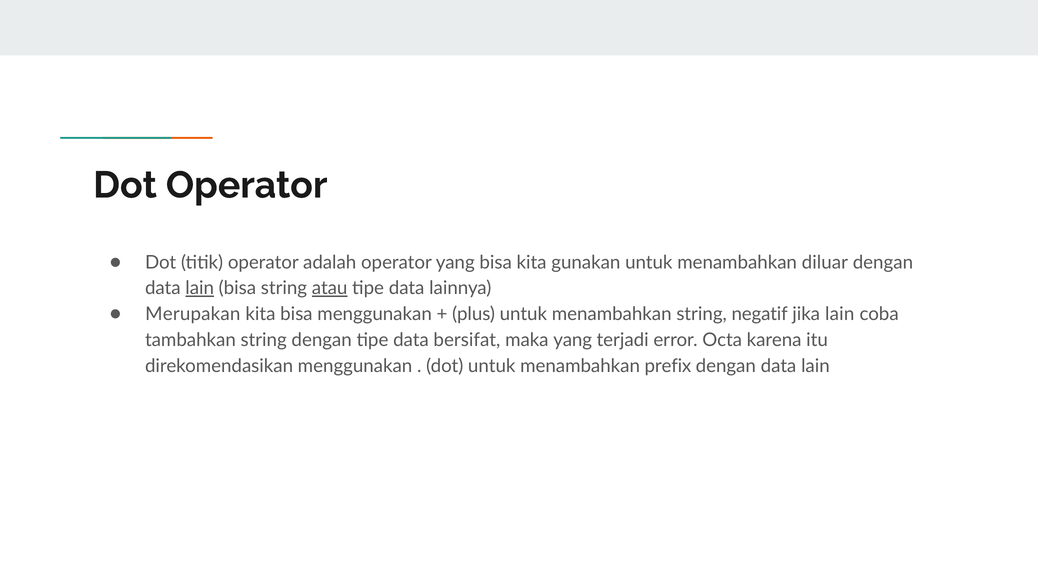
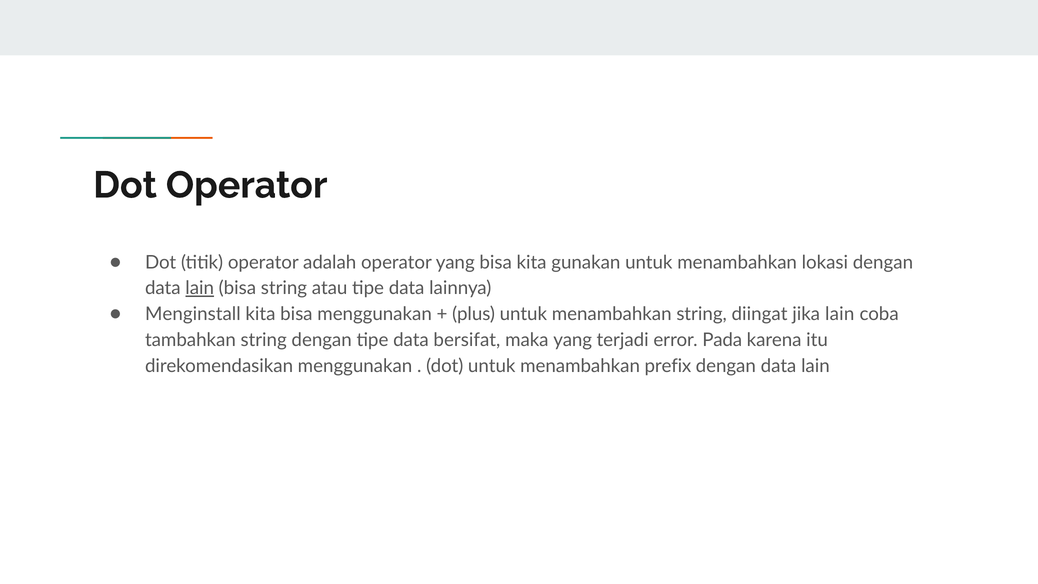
diluar: diluar -> lokasi
atau underline: present -> none
Merupakan: Merupakan -> Menginstall
negatif: negatif -> diingat
Octa: Octa -> Pada
